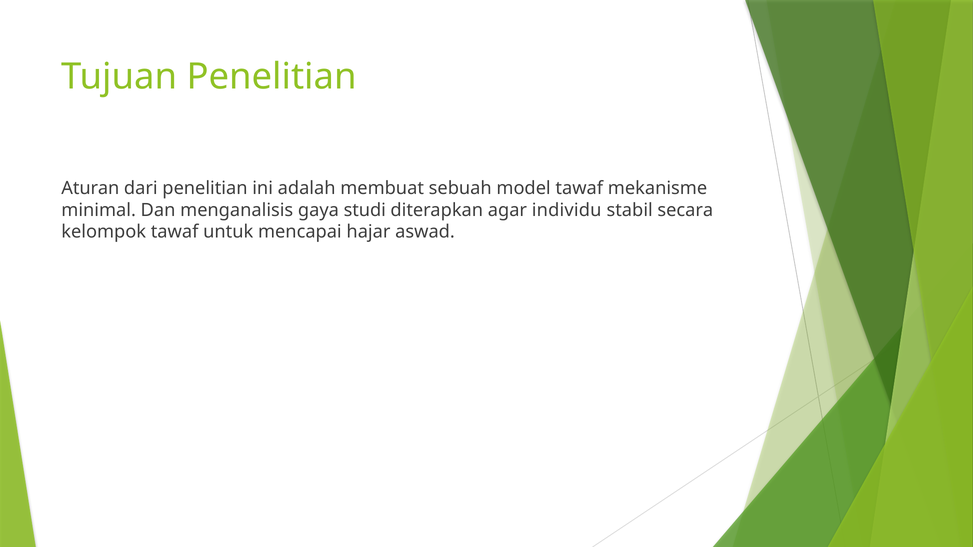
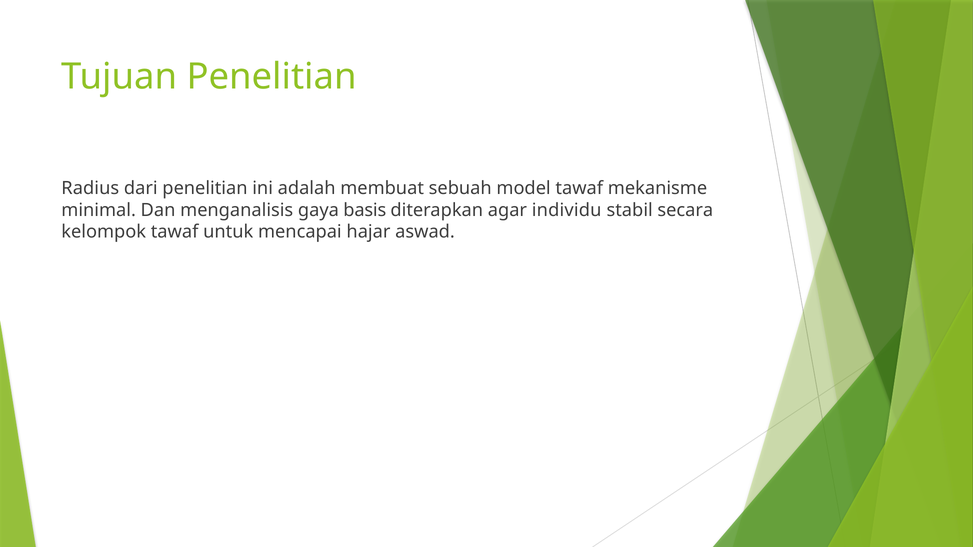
Aturan: Aturan -> Radius
studi: studi -> basis
